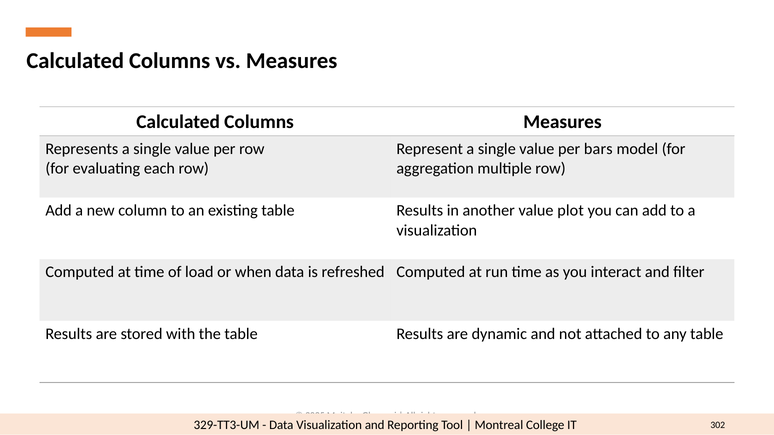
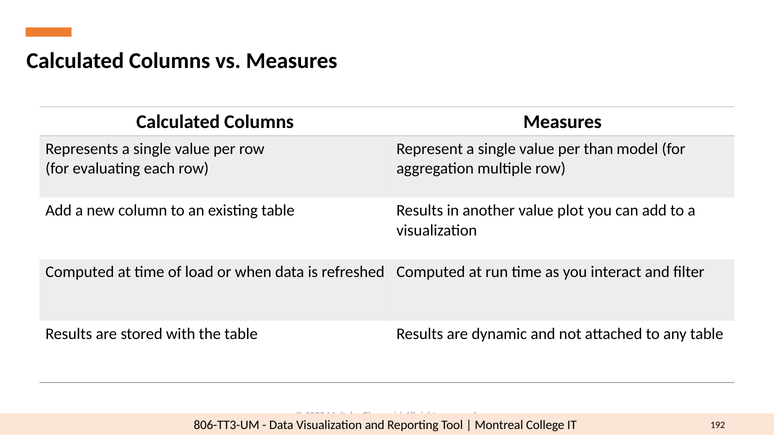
bars: bars -> than
329-TT3-UM: 329-TT3-UM -> 806-TT3-UM
302: 302 -> 192
